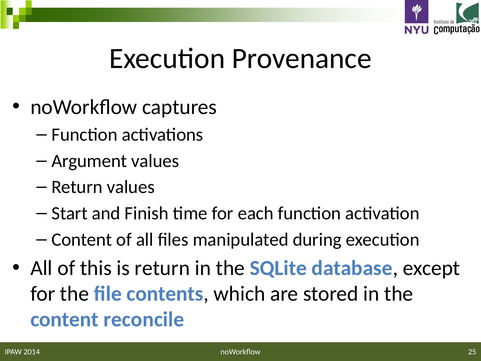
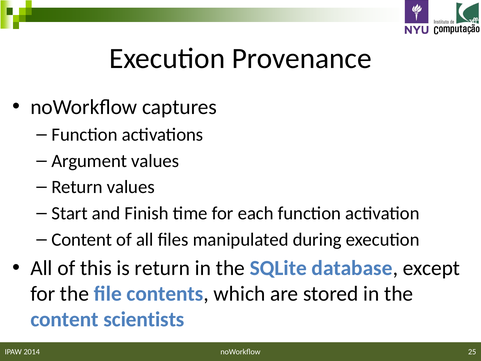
reconcile: reconcile -> scientists
